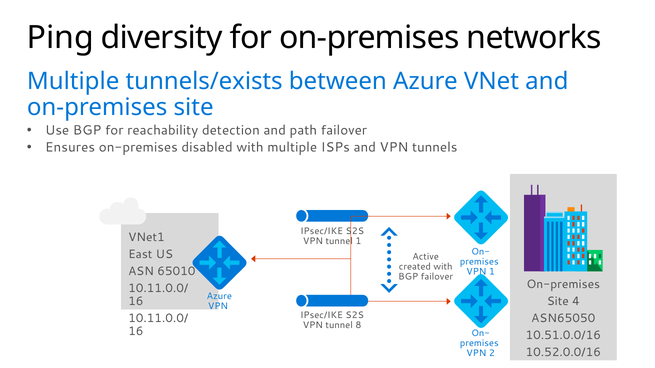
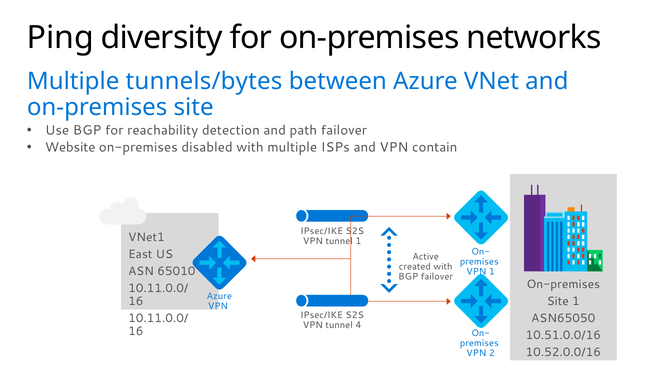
tunnels/exists: tunnels/exists -> tunnels/bytes
Ensures: Ensures -> Website
tunnels: tunnels -> contain
Site 4: 4 -> 1
8: 8 -> 4
